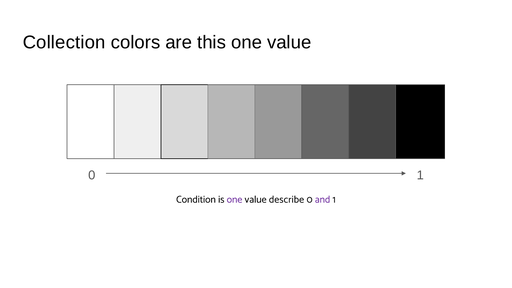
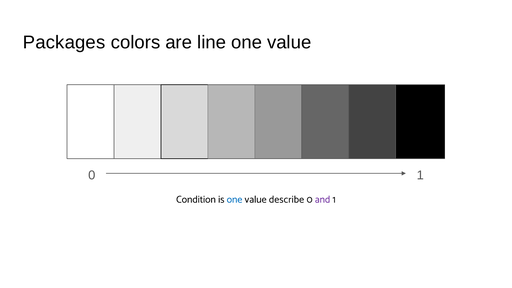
Collection: Collection -> Packages
this: this -> line
one at (235, 199) colour: purple -> blue
